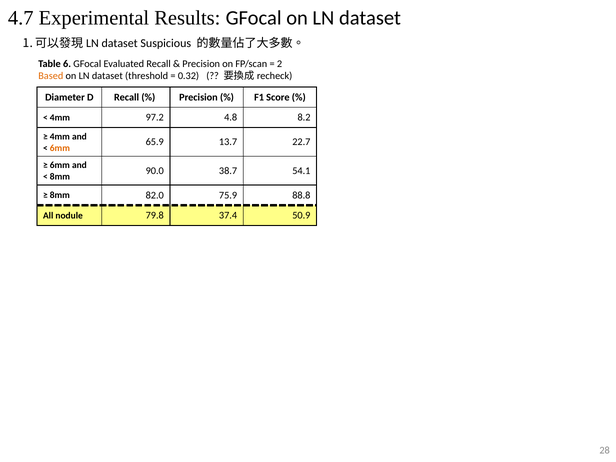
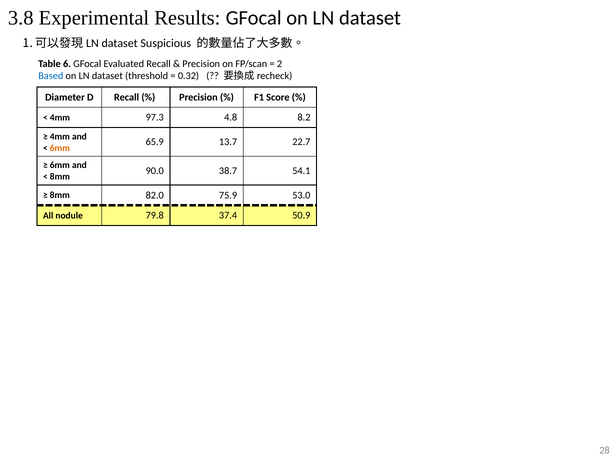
4.7: 4.7 -> 3.8
Based colour: orange -> blue
97.2: 97.2 -> 97.3
88.8: 88.8 -> 53.0
